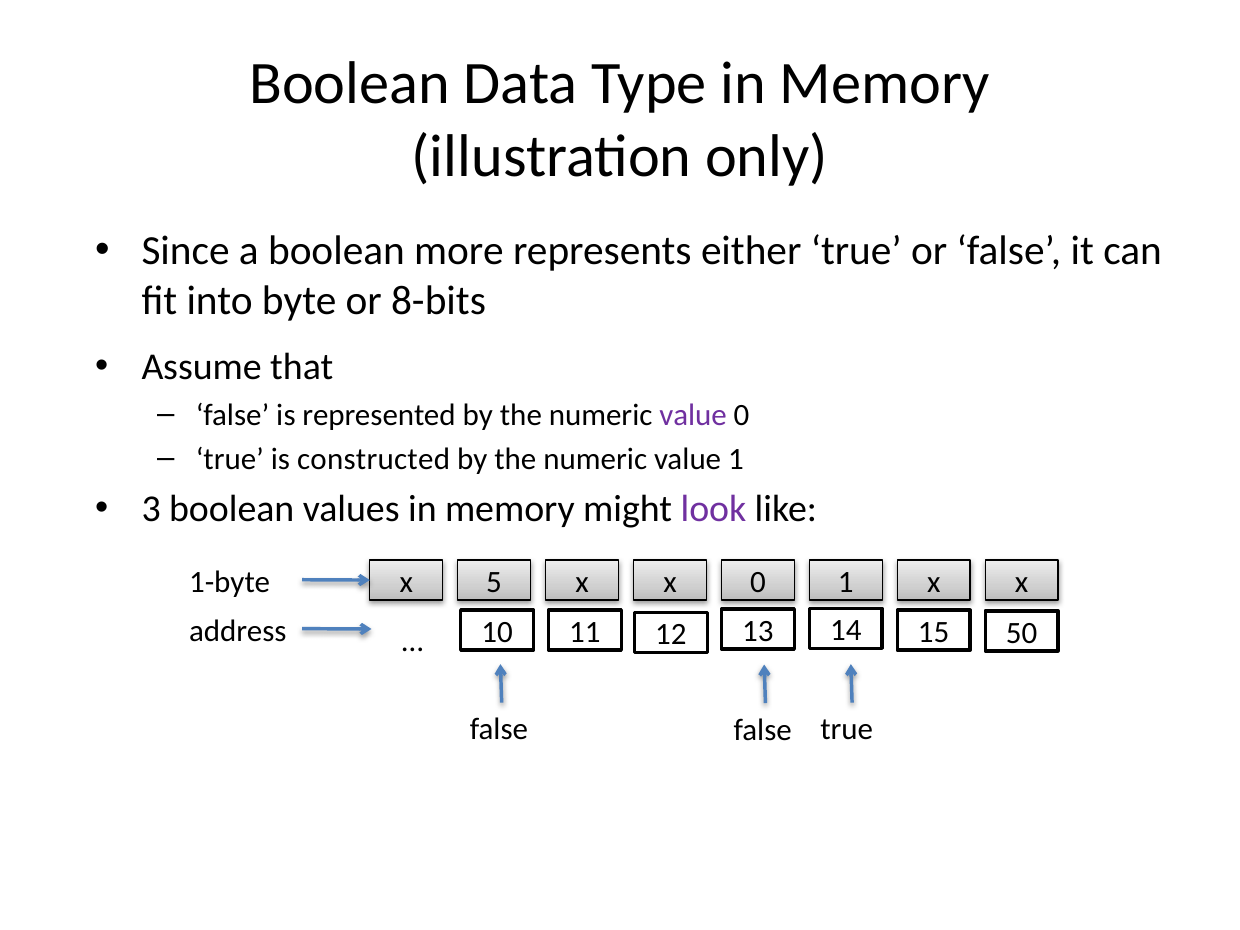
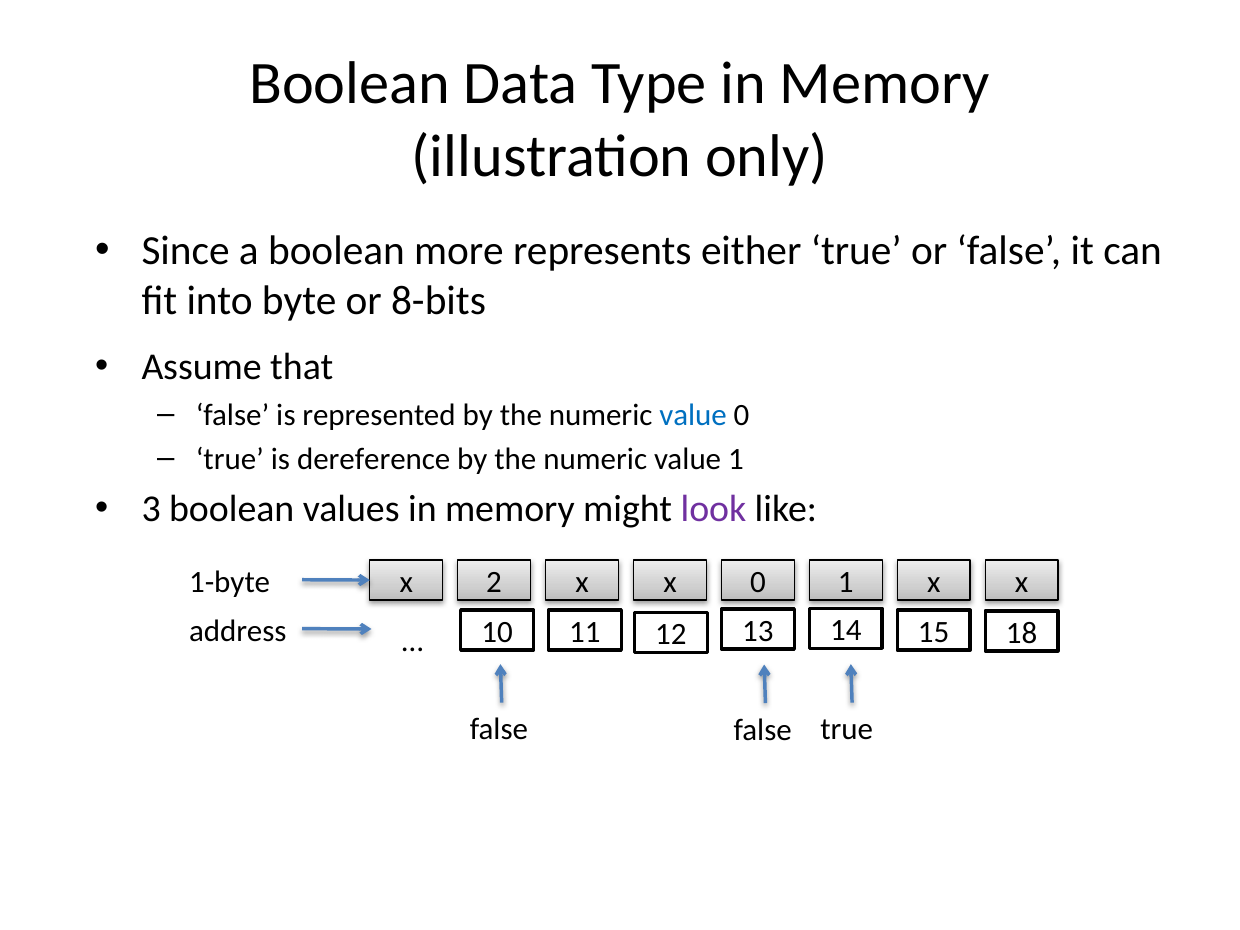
value at (693, 415) colour: purple -> blue
constructed: constructed -> dereference
5: 5 -> 2
50: 50 -> 18
